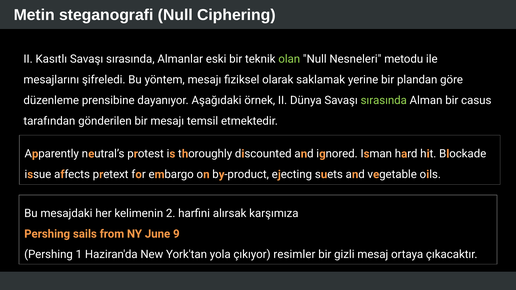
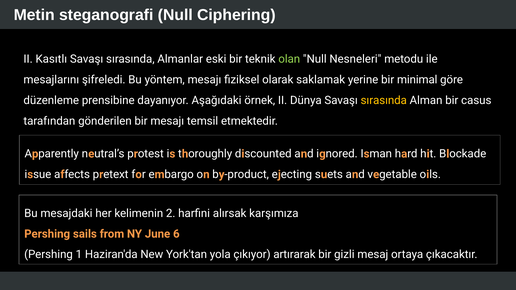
plandan: plandan -> minimal
sırasında at (384, 100) colour: light green -> yellow
9: 9 -> 6
resimler: resimler -> artırarak
